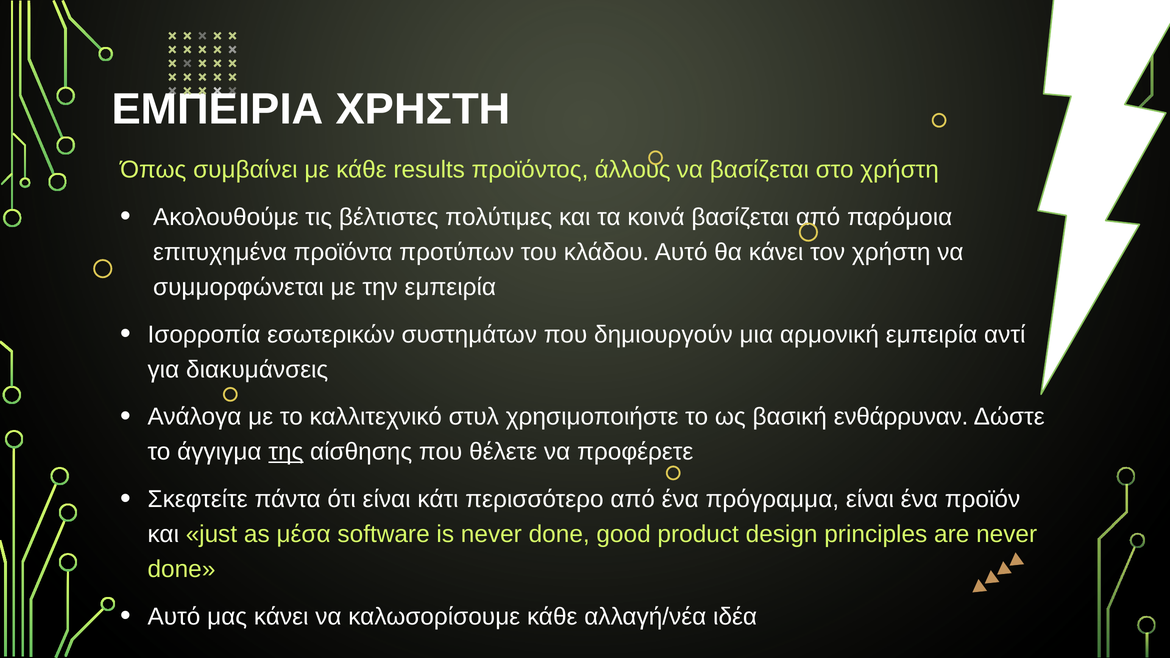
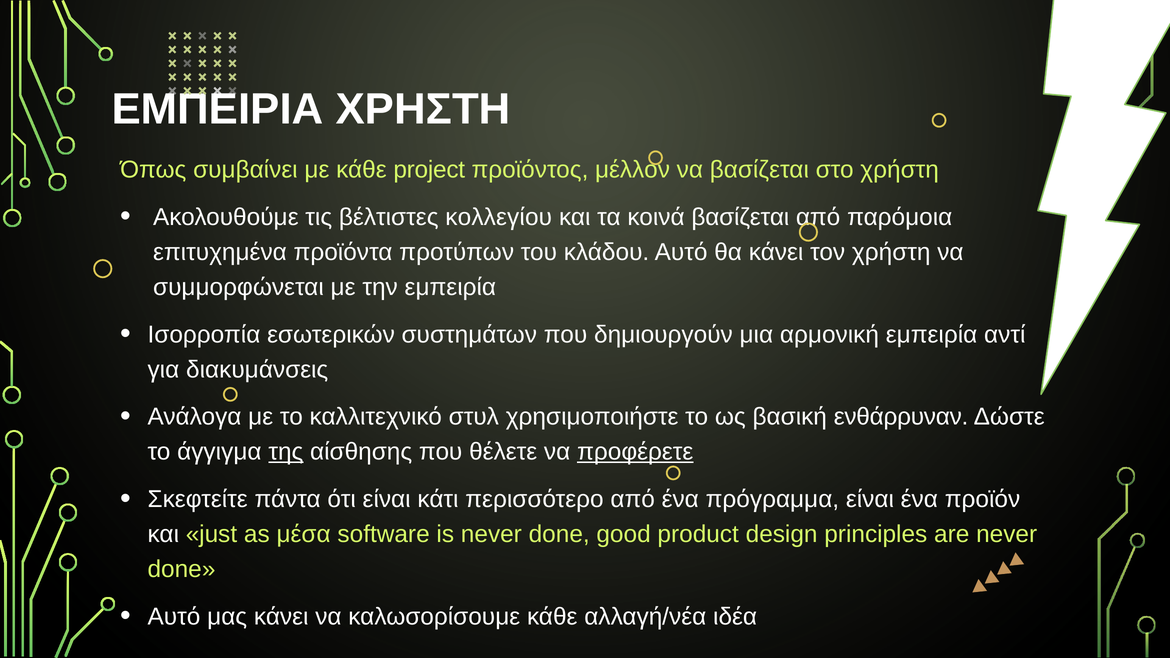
results: results -> project
άλλους: άλλους -> μέλλον
πολύτιμες: πολύτιμες -> κολλεγίου
προφέρετε underline: none -> present
